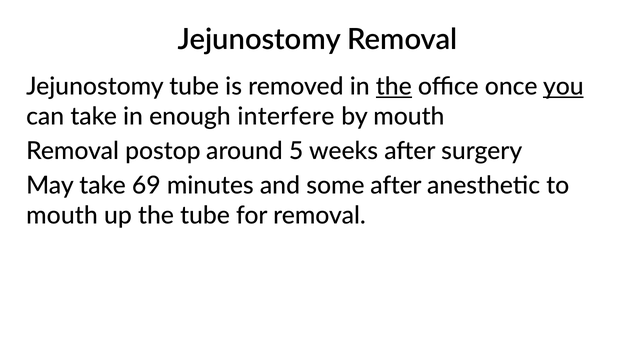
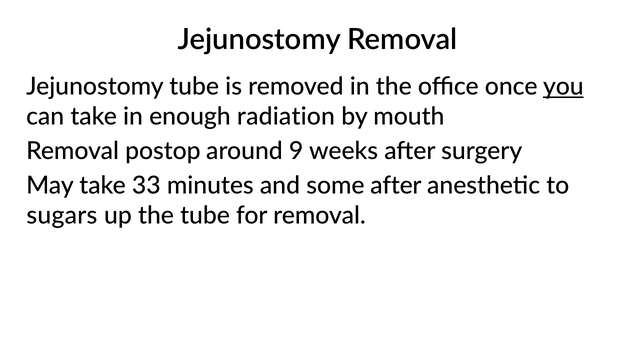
the at (394, 87) underline: present -> none
interfere: interfere -> radiation
5: 5 -> 9
69: 69 -> 33
mouth at (62, 216): mouth -> sugars
